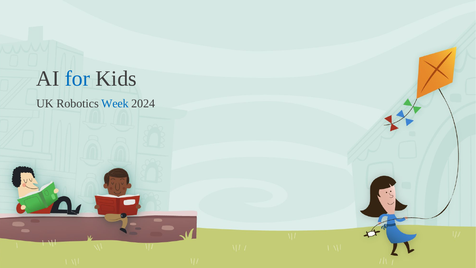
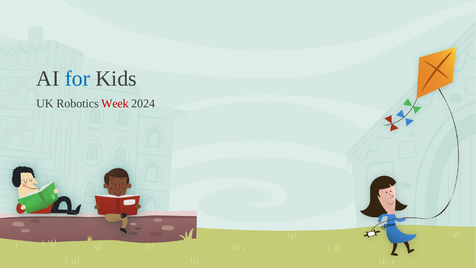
Week colour: blue -> red
